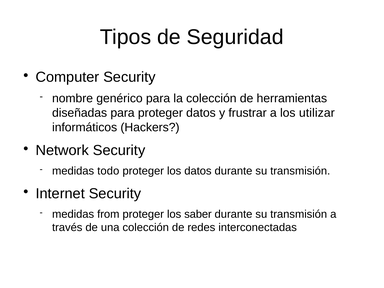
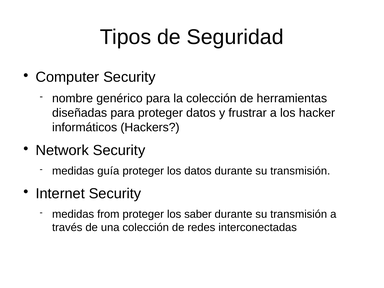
utilizar: utilizar -> hacker
todo: todo -> guía
